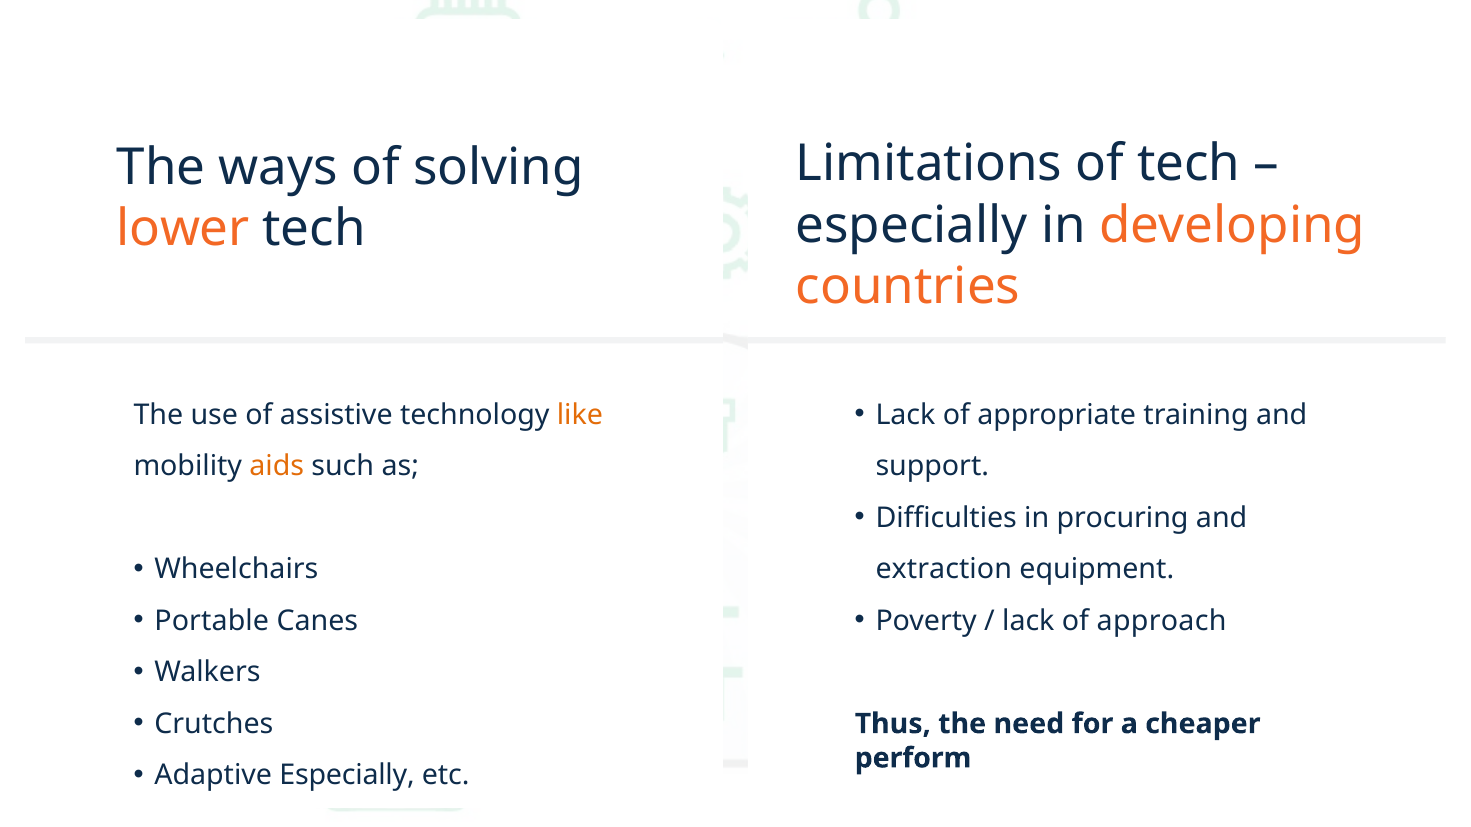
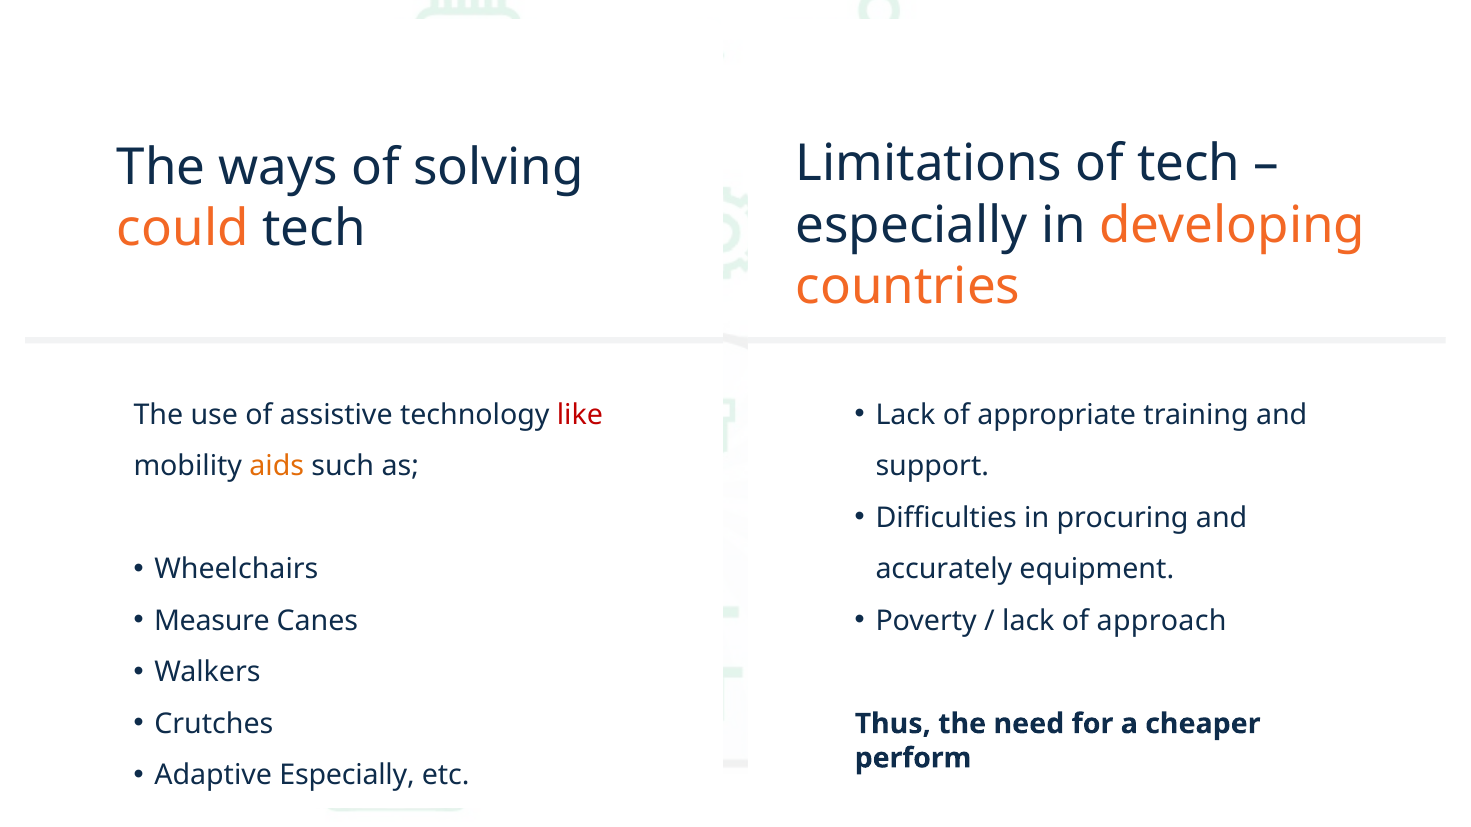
lower: lower -> could
like colour: orange -> red
extraction: extraction -> accurately
Portable: Portable -> Measure
